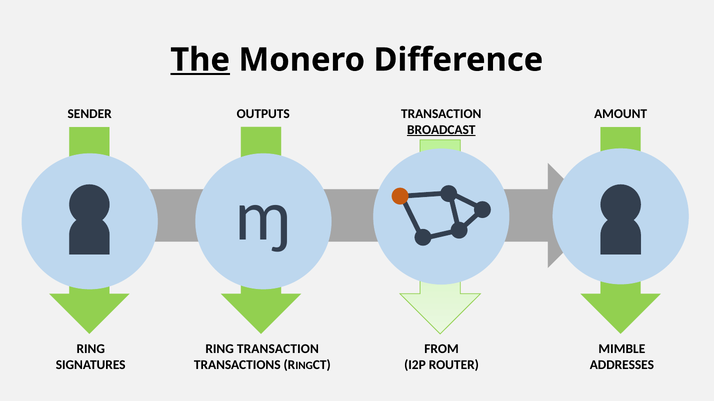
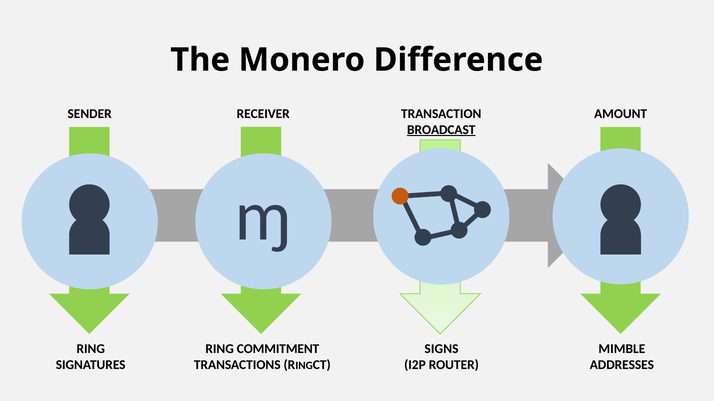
The underline: present -> none
OUTPUTS: OUTPUTS -> RECEIVER
RING TRANSACTION: TRANSACTION -> COMMITMENT
FROM: FROM -> SIGNS
